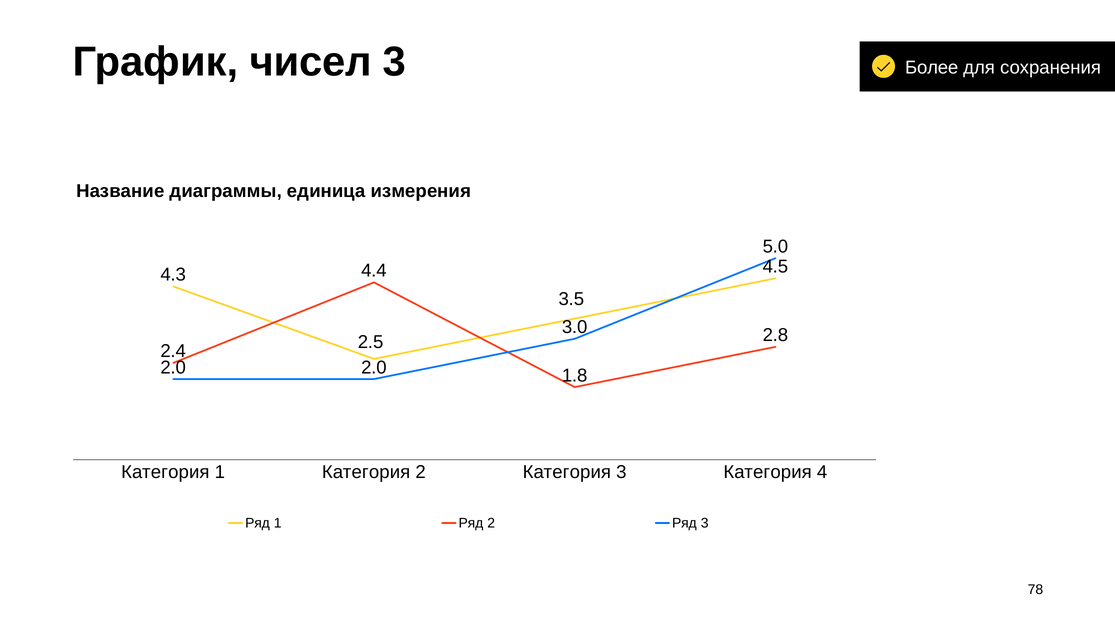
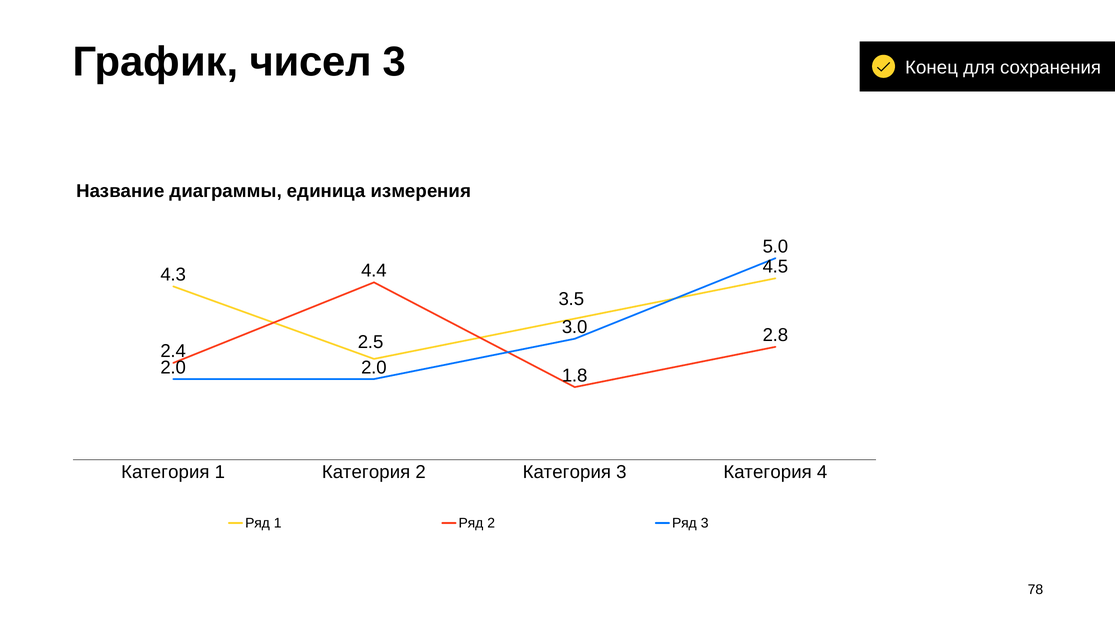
Более: Более -> Конец
